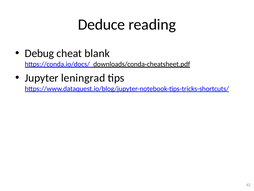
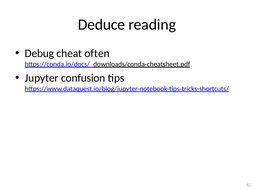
blank: blank -> often
leningrad: leningrad -> confusion
